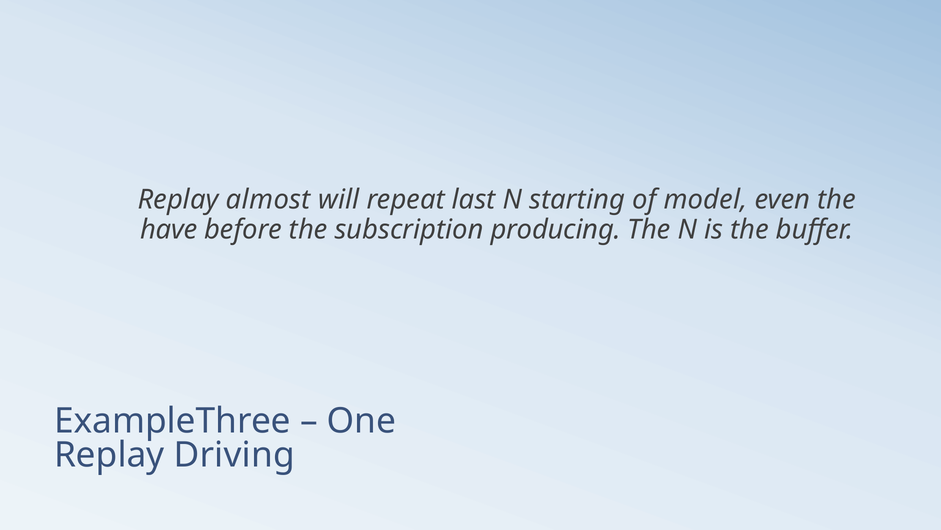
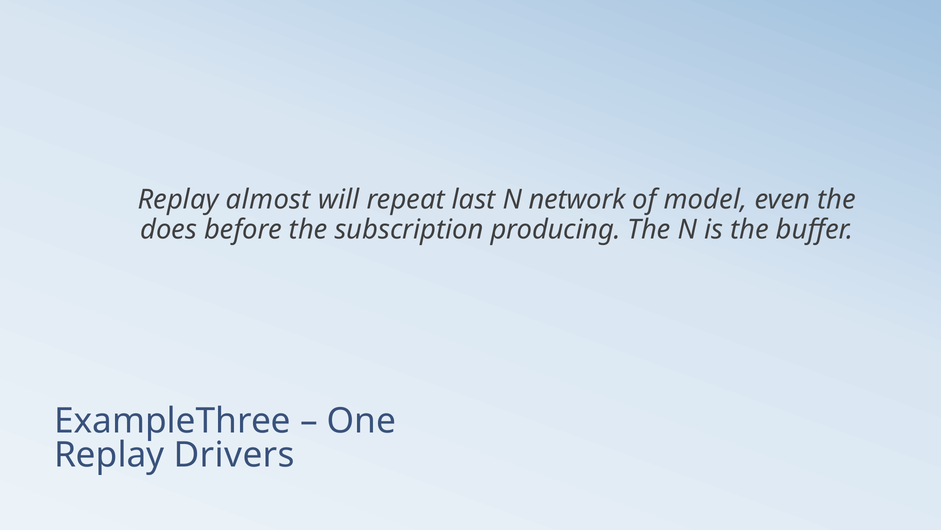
starting: starting -> network
have: have -> does
Driving: Driving -> Drivers
